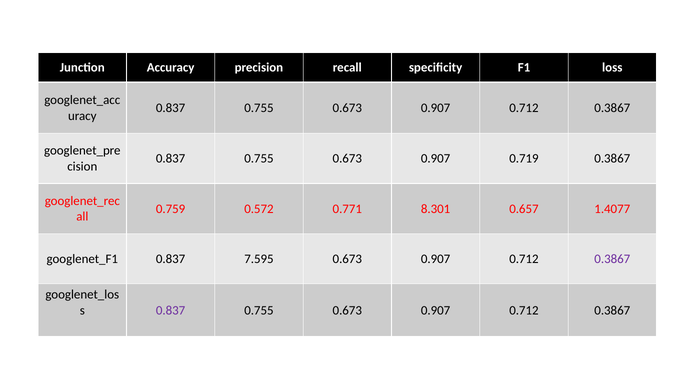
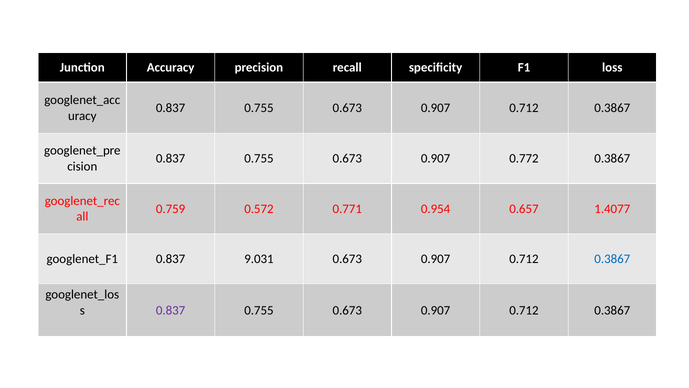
0.719: 0.719 -> 0.772
8.301: 8.301 -> 0.954
7.595: 7.595 -> 9.031
0.3867 at (612, 259) colour: purple -> blue
